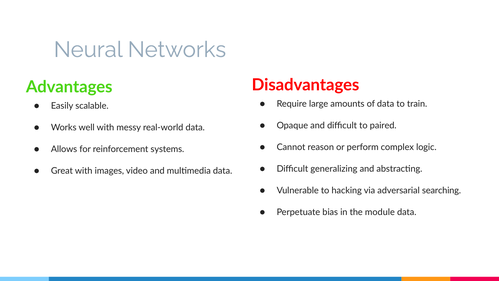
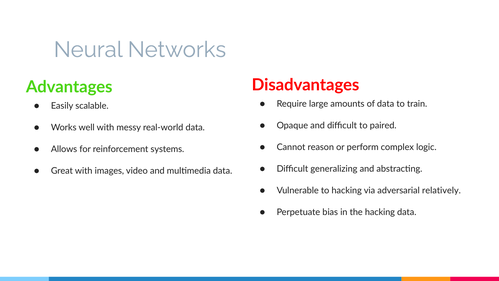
searching: searching -> relatively
the module: module -> hacking
